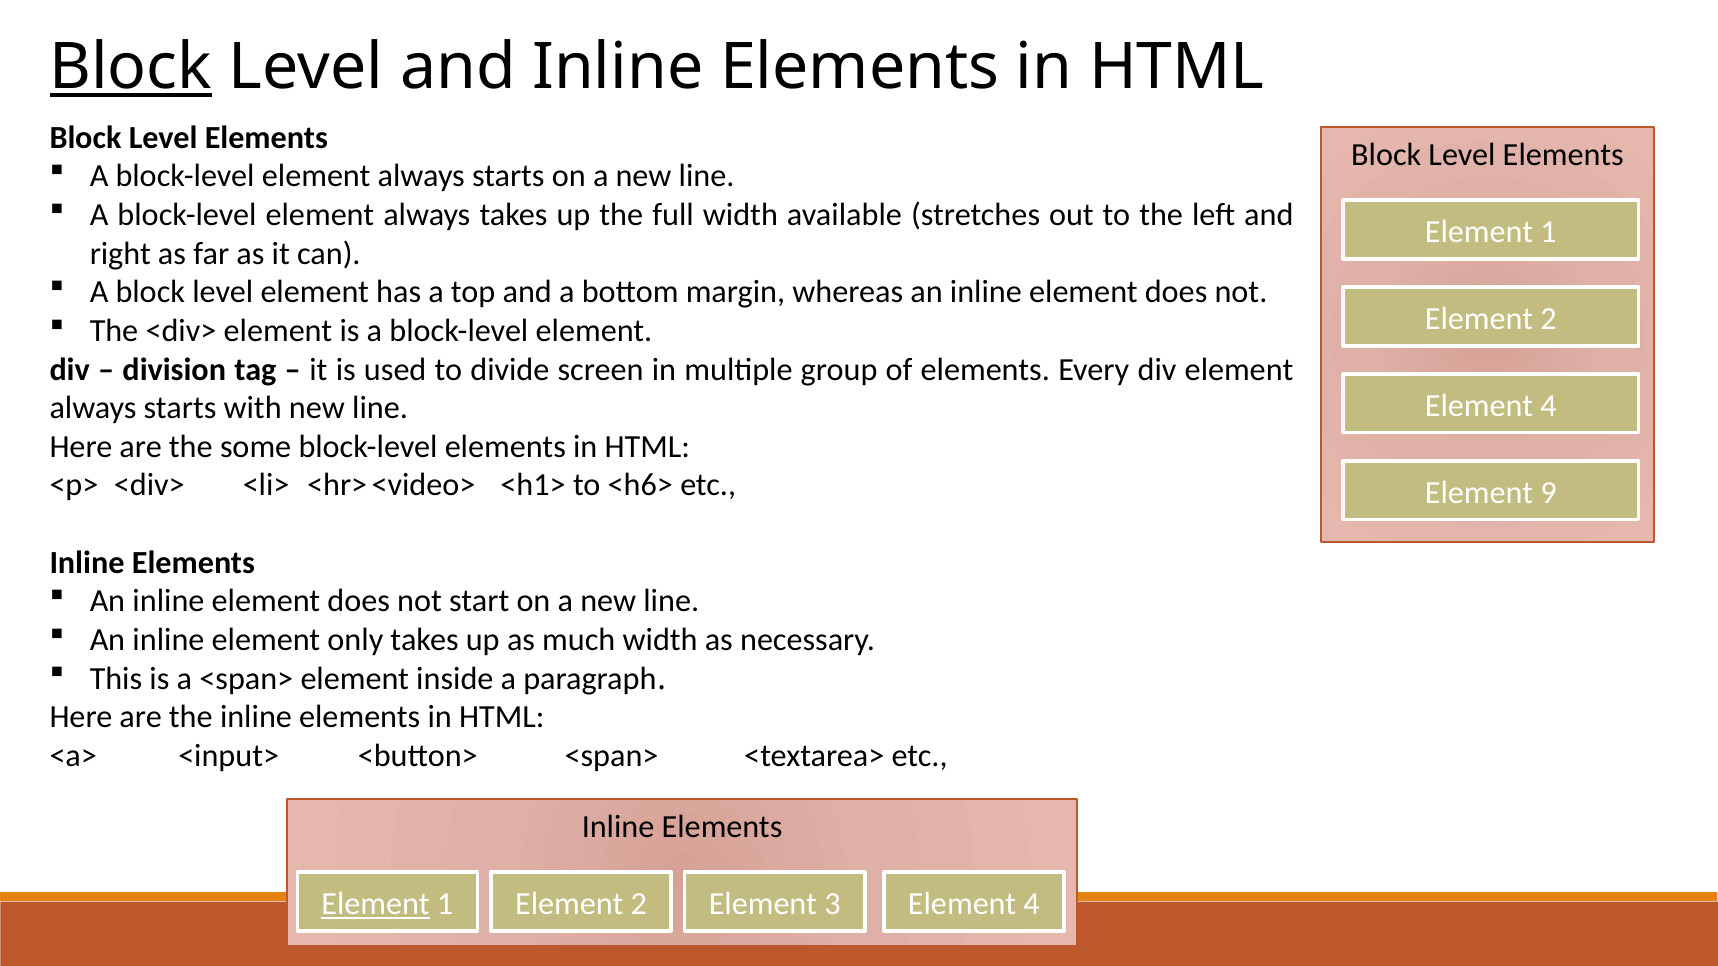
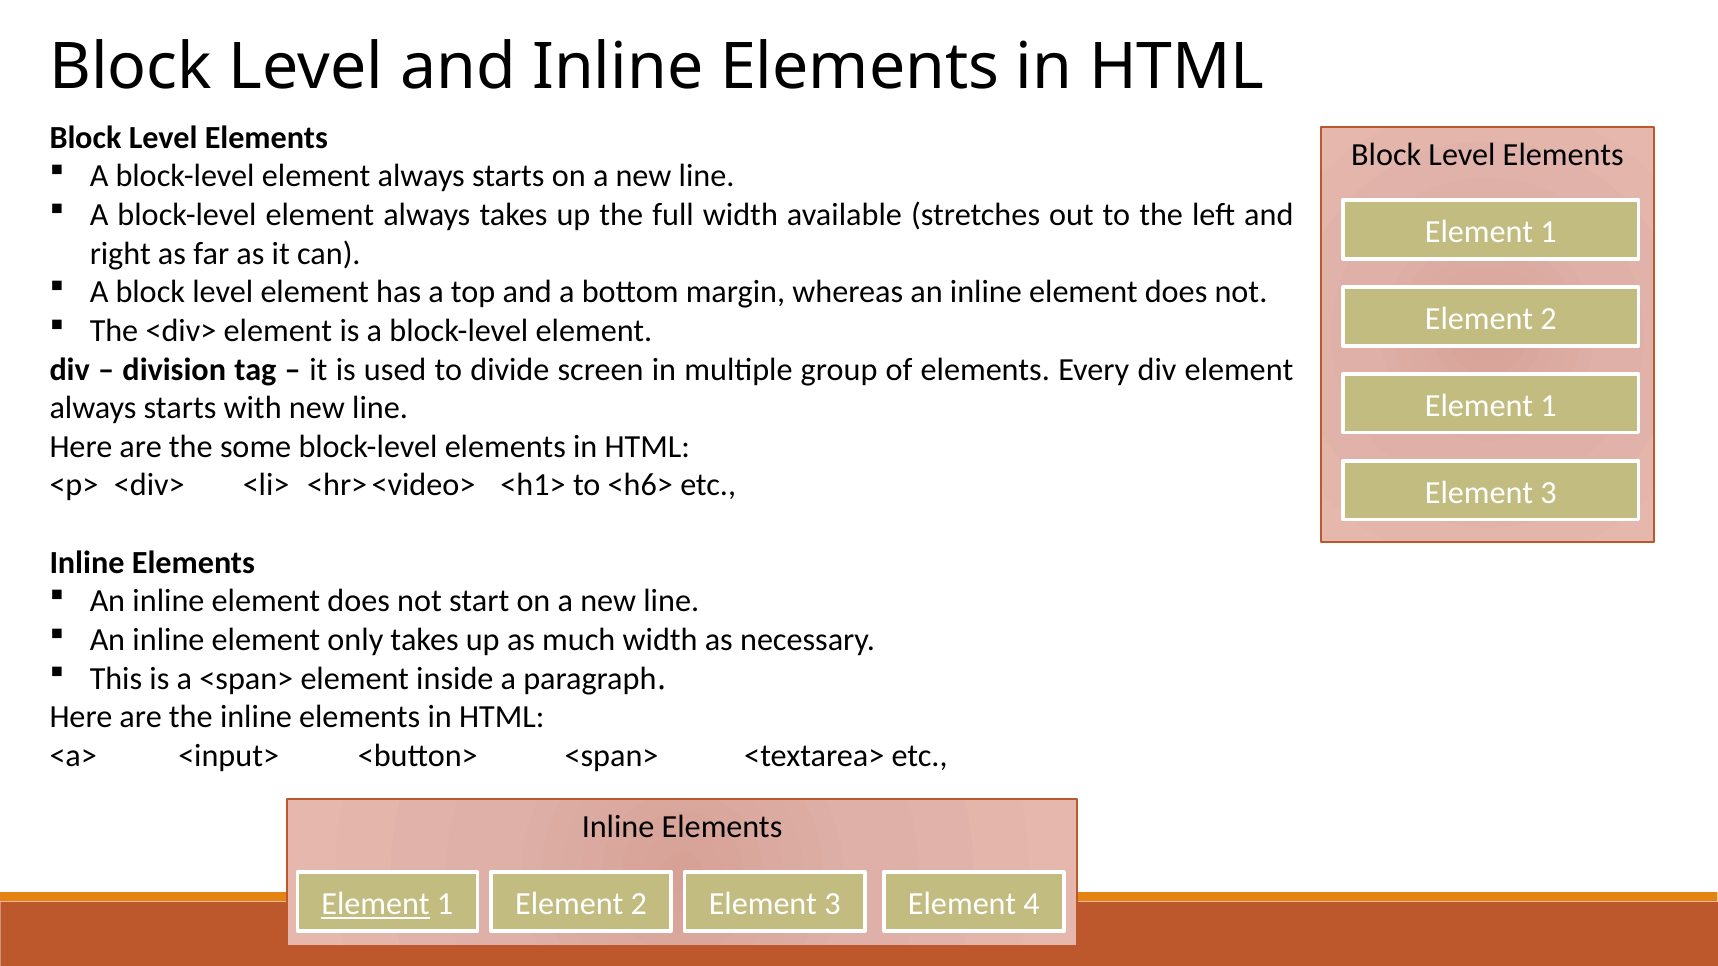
Block at (131, 67) underline: present -> none
4 at (1549, 406): 4 -> 1
9 at (1549, 493): 9 -> 3
